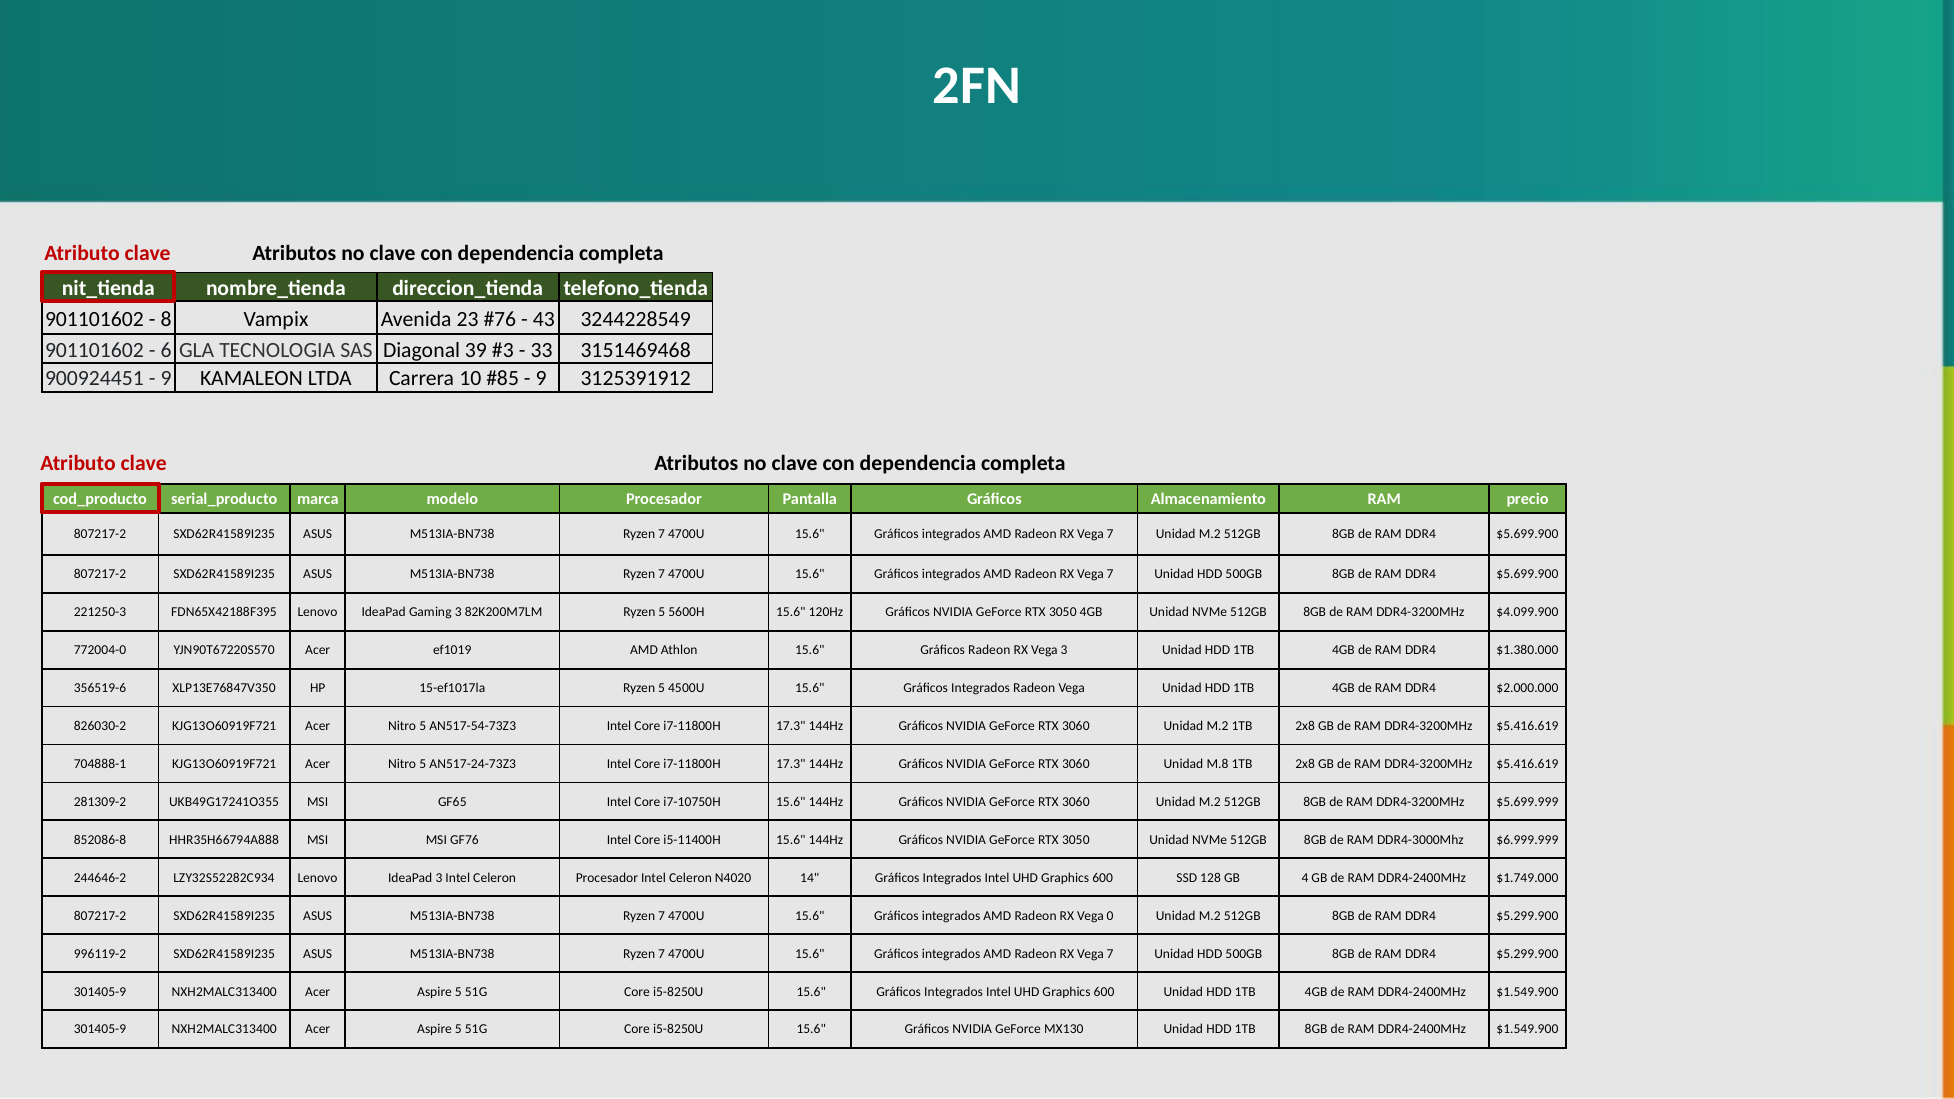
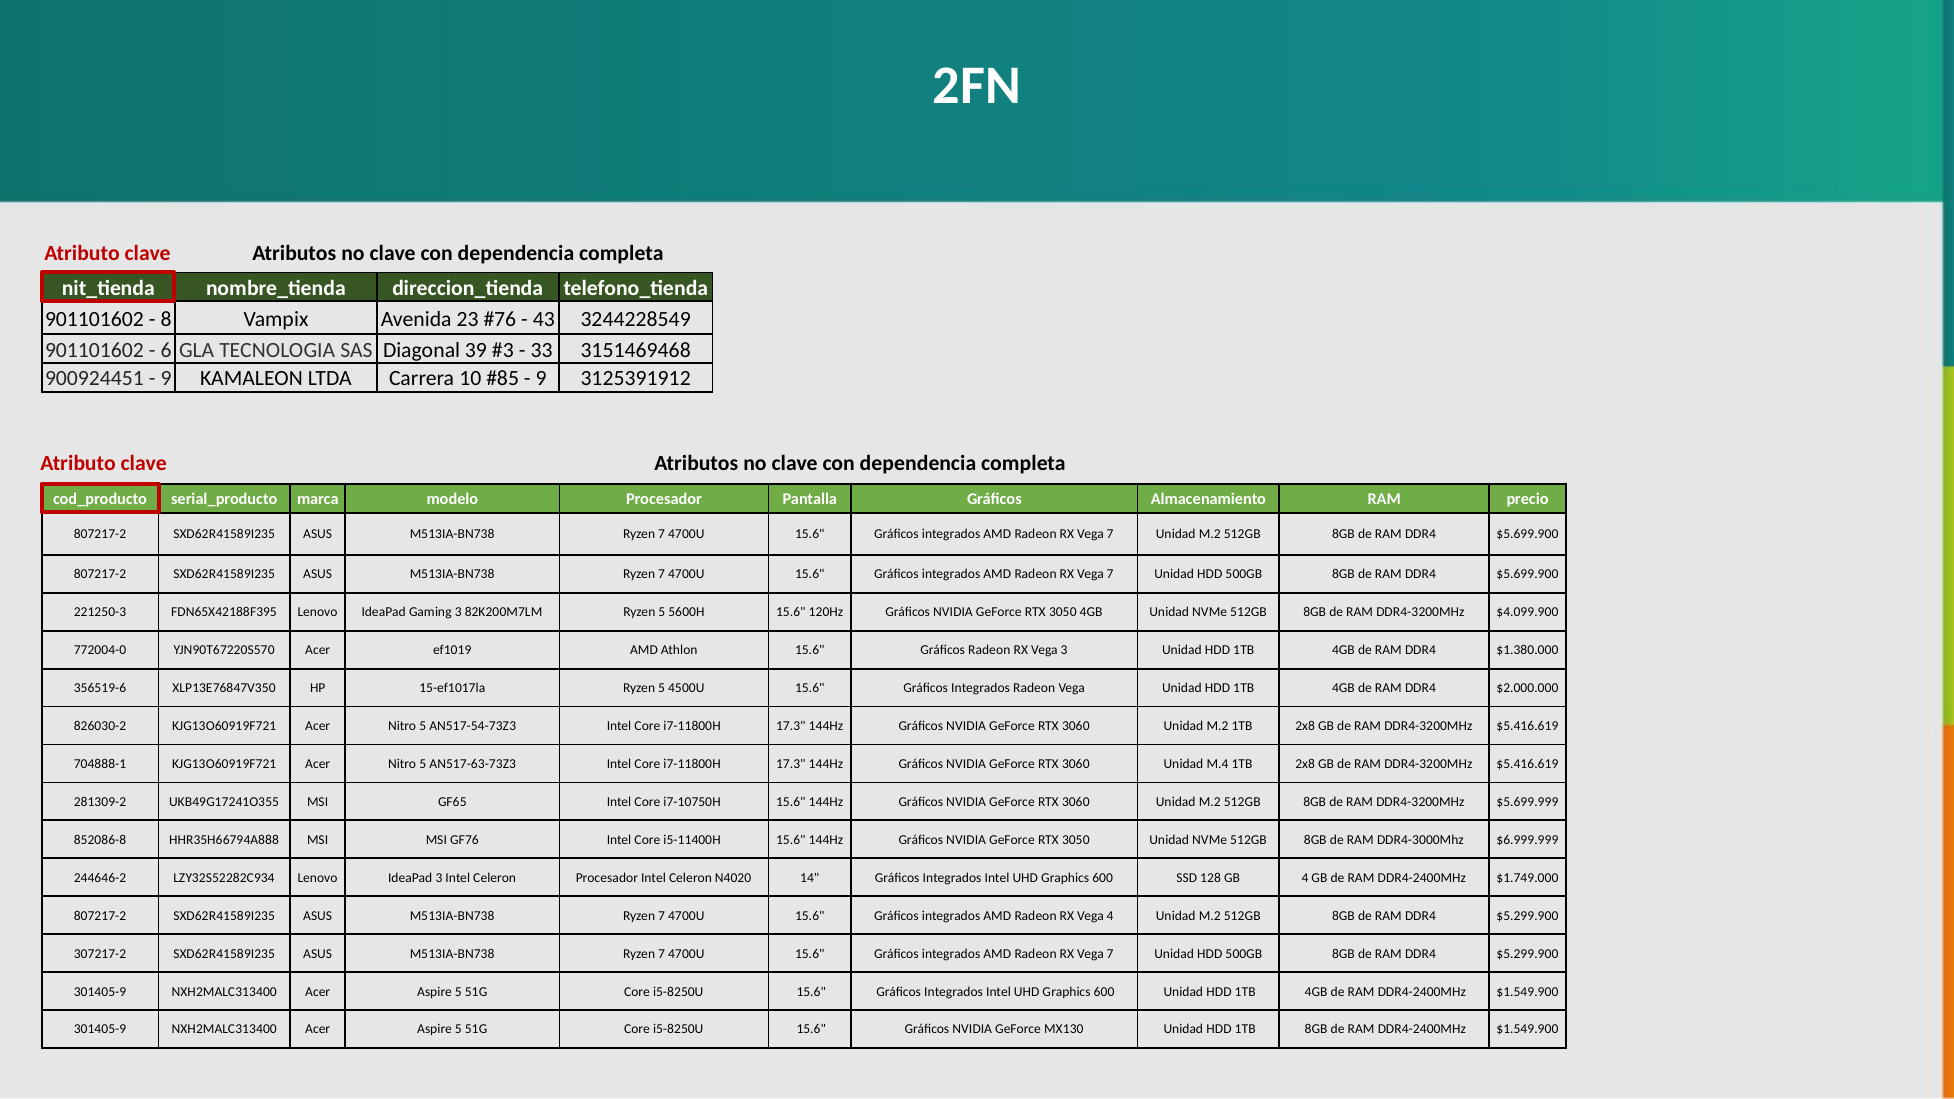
AN517-24-73Z3: AN517-24-73Z3 -> AN517-63-73Z3
M.8: M.8 -> M.4
Vega 0: 0 -> 4
996119-2: 996119-2 -> 307217-2
